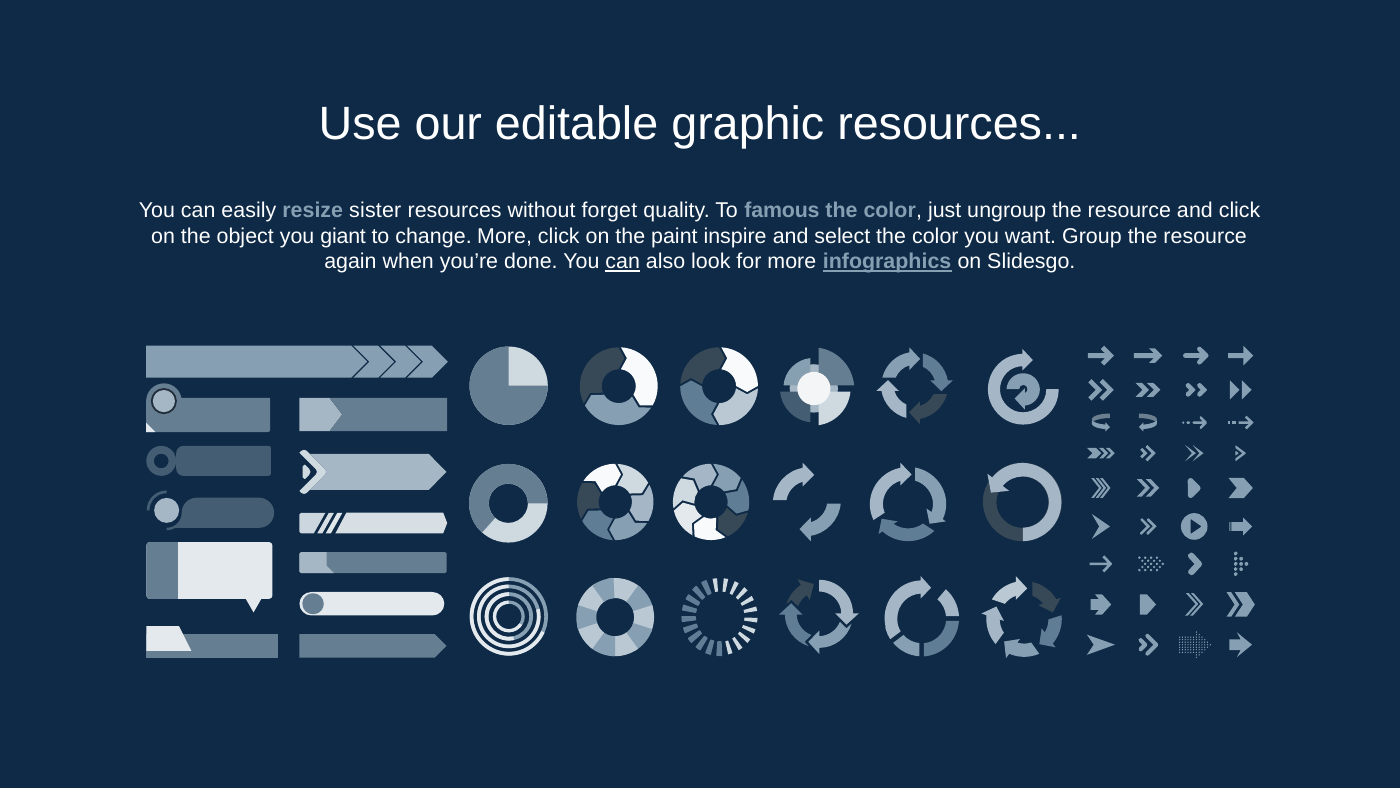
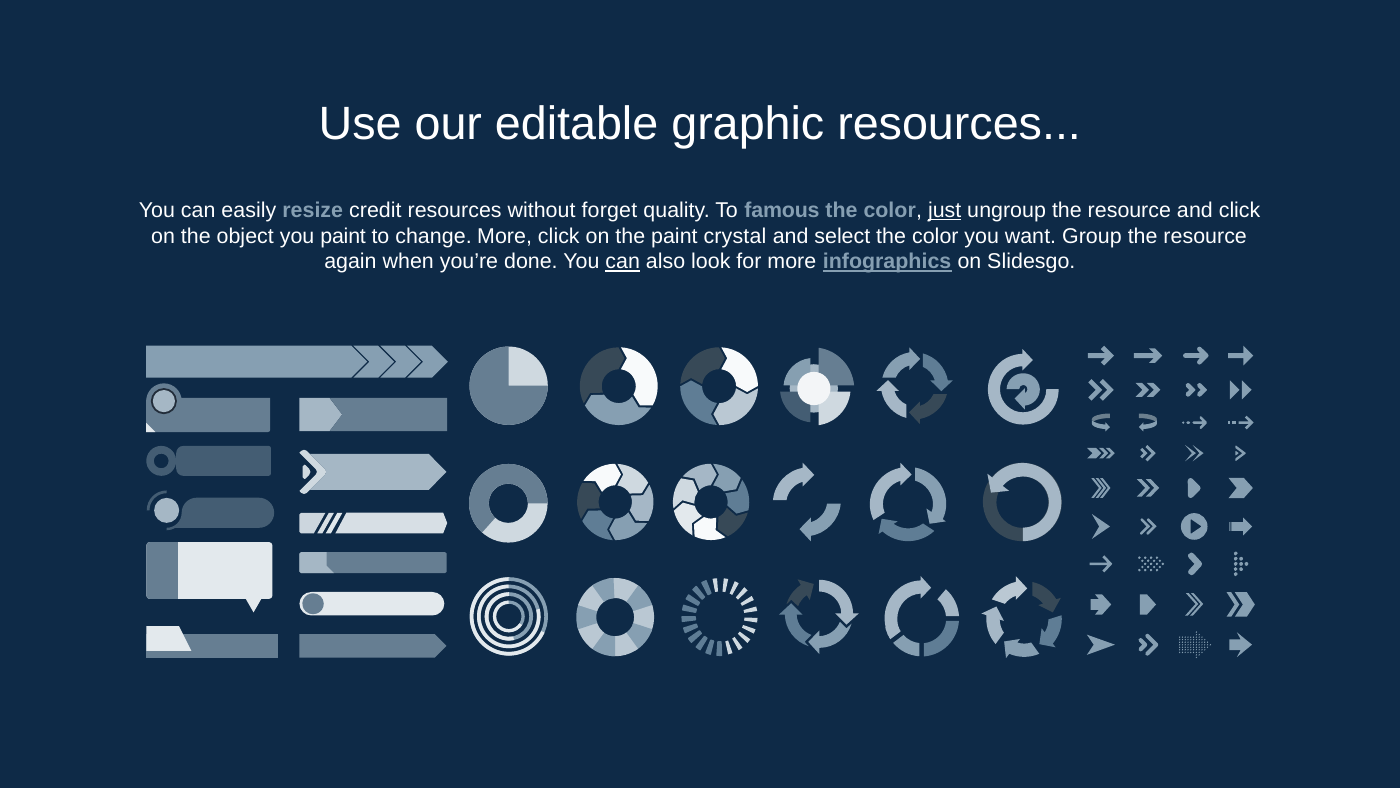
sister: sister -> credit
just underline: none -> present
you giant: giant -> paint
inspire: inspire -> crystal
